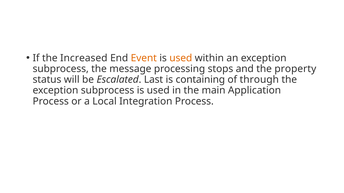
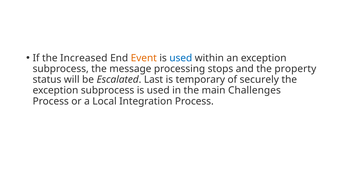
used at (181, 58) colour: orange -> blue
containing: containing -> temporary
through: through -> securely
Application: Application -> Challenges
